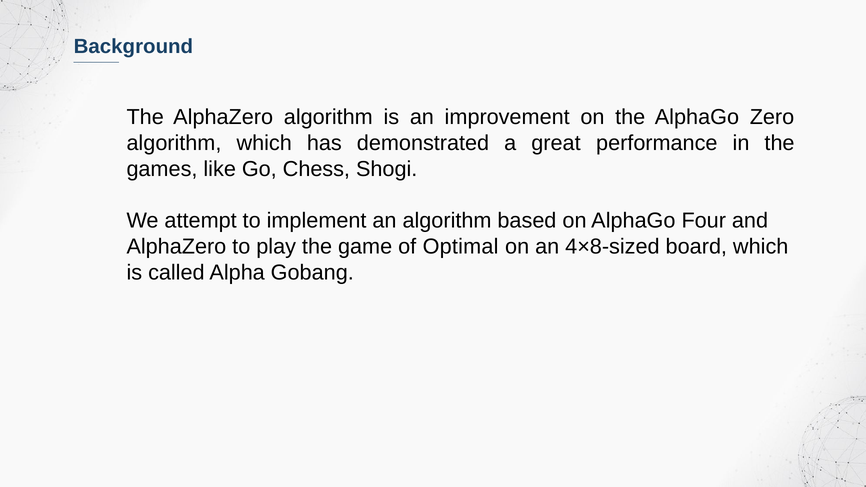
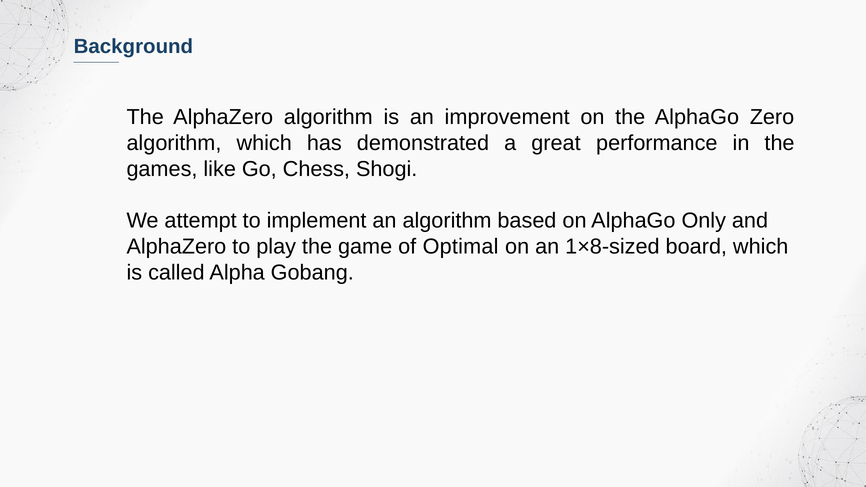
Four: Four -> Only
4×8-sized: 4×8-sized -> 1×8-sized
